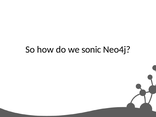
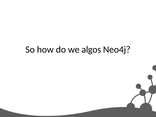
sonic: sonic -> algos
